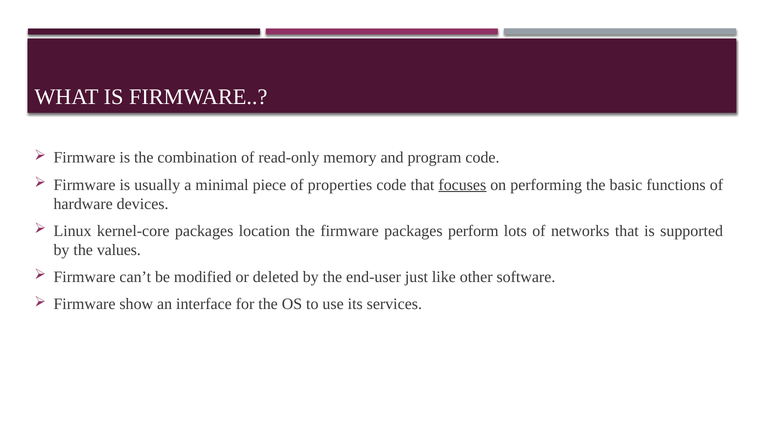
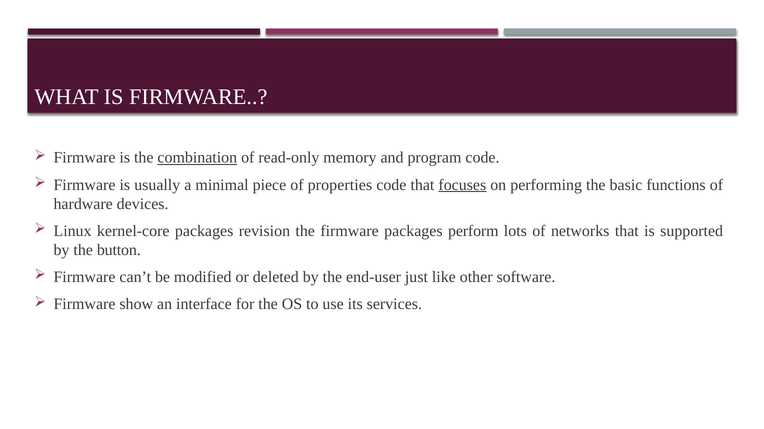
combination underline: none -> present
location: location -> revision
values: values -> button
